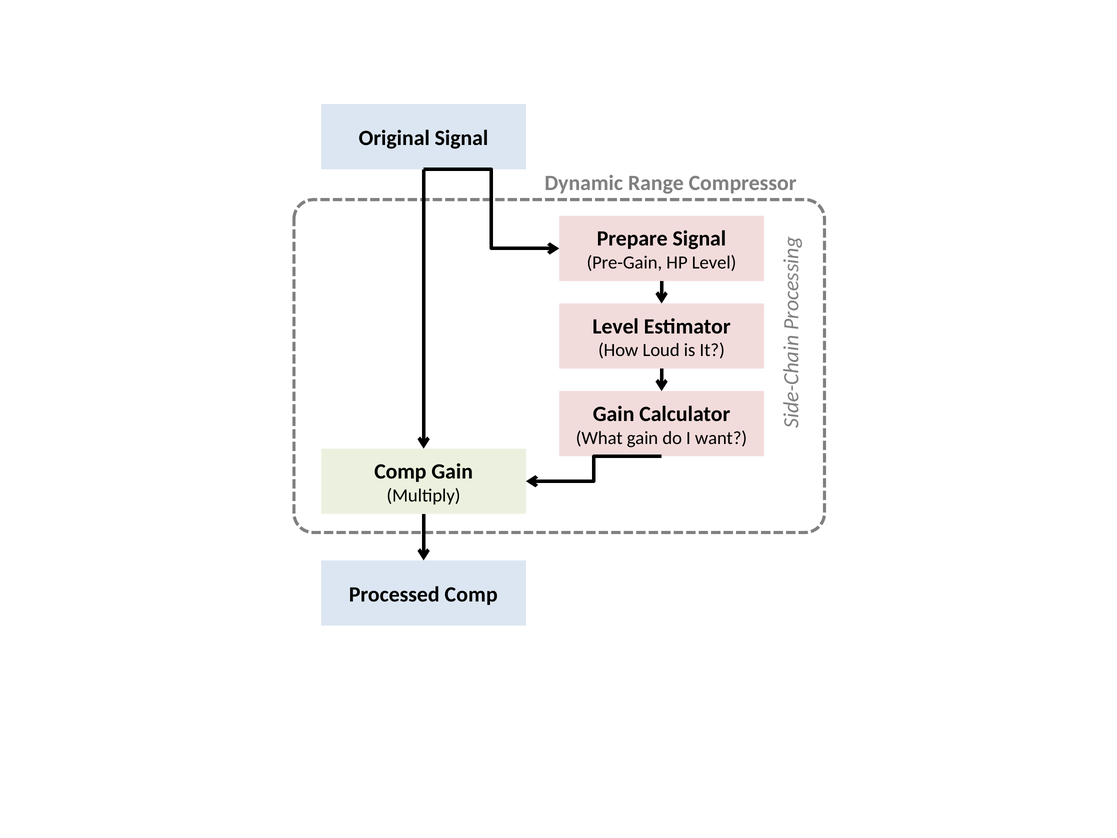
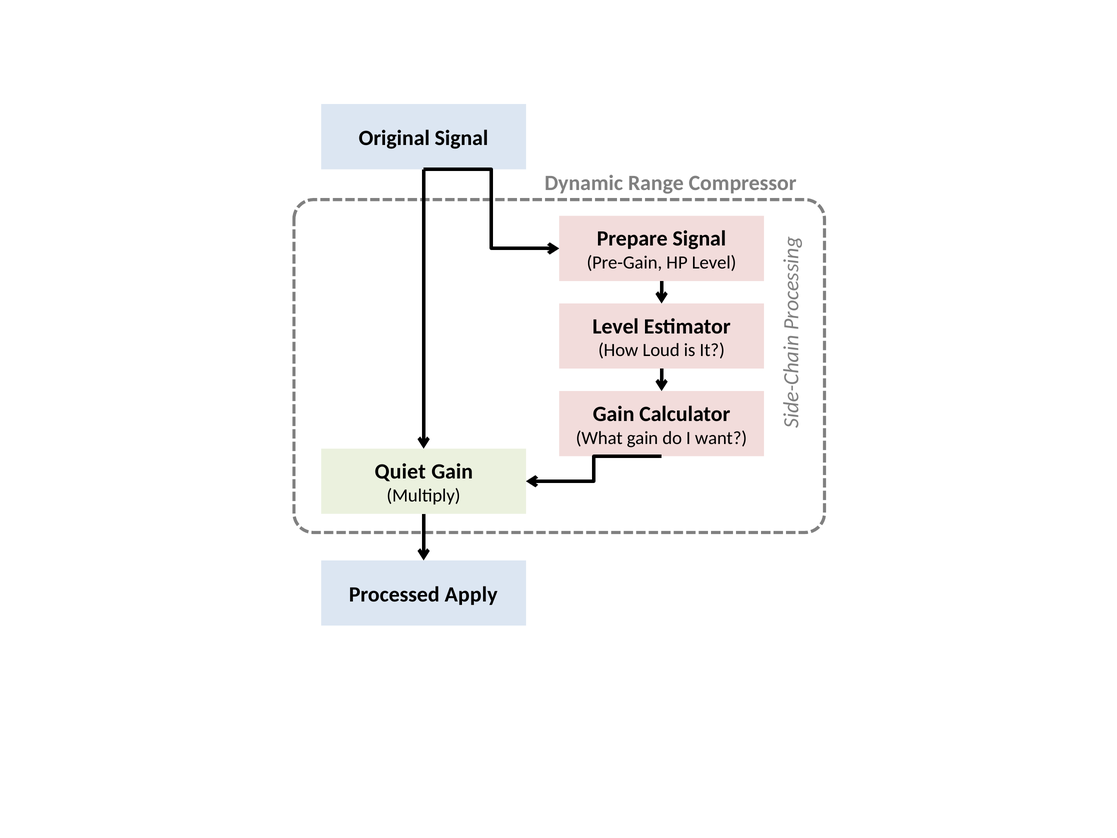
Comp at (400, 471): Comp -> Quiet
Processed Comp: Comp -> Apply
